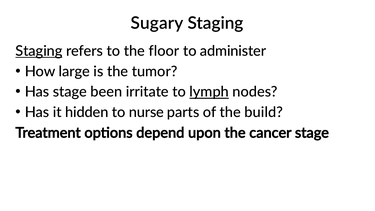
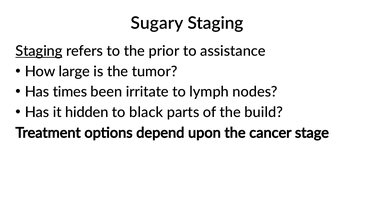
floor: floor -> prior
administer: administer -> assistance
Has stage: stage -> times
lymph underline: present -> none
nurse: nurse -> black
